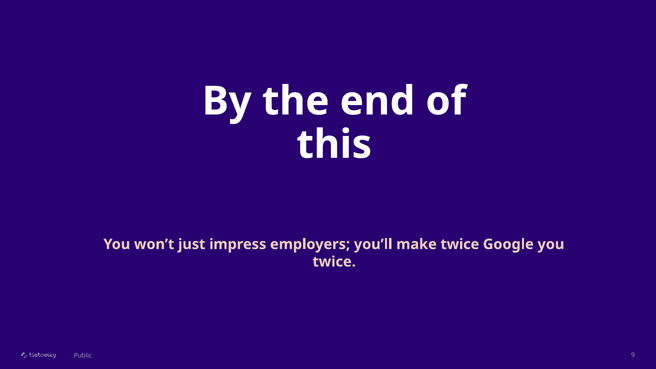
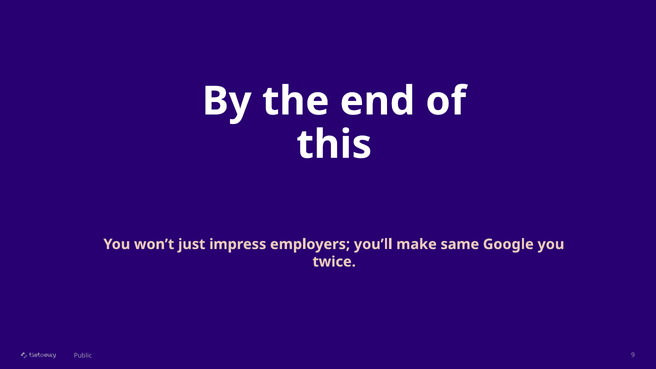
make twice: twice -> same
